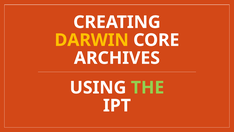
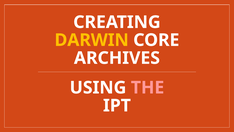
THE colour: light green -> pink
